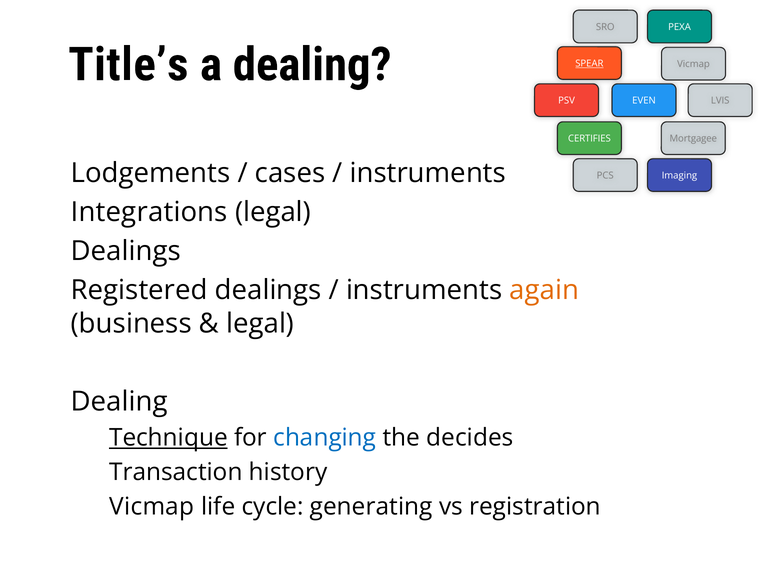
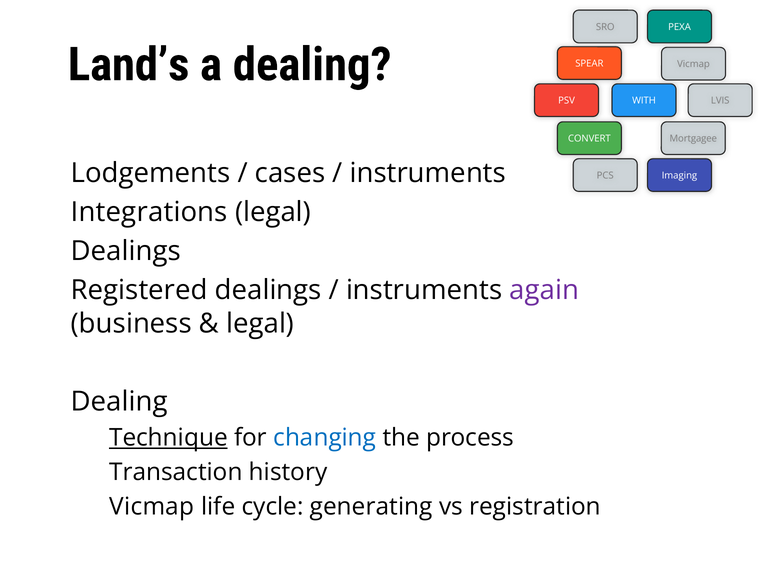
Title’s: Title’s -> Land’s
SPEAR underline: present -> none
EVEN: EVEN -> WITH
CERTIFIES: CERTIFIES -> CONVERT
again colour: orange -> purple
decides: decides -> process
